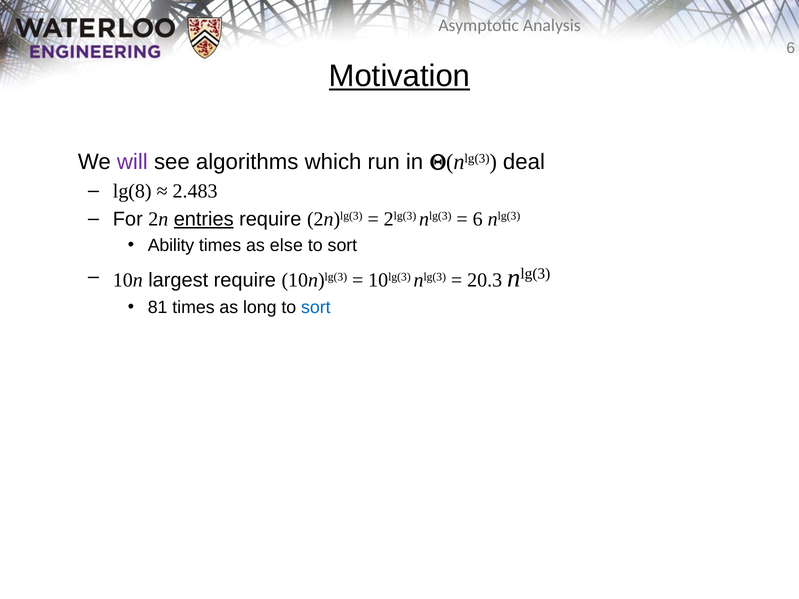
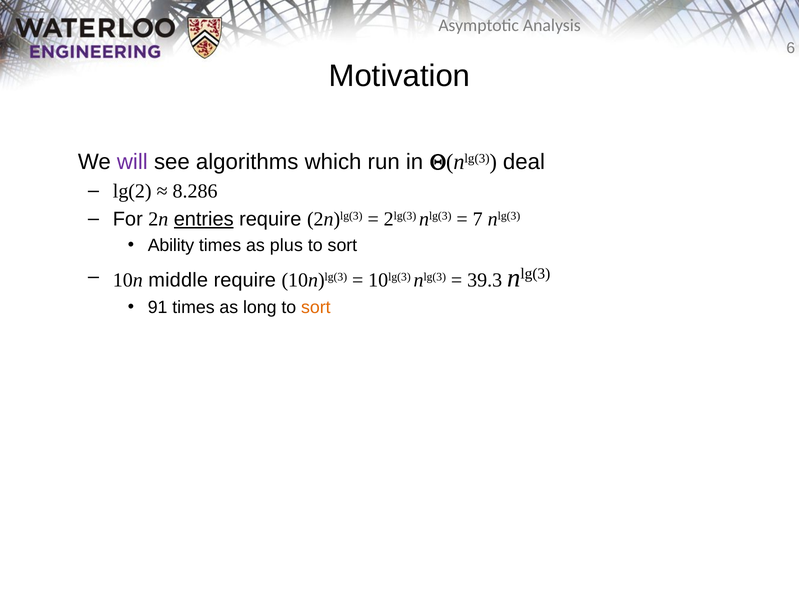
Motivation underline: present -> none
lg(8: lg(8 -> lg(2
2.483: 2.483 -> 8.286
6 at (478, 219): 6 -> 7
else: else -> plus
largest: largest -> middle
20.3: 20.3 -> 39.3
81: 81 -> 91
sort at (316, 307) colour: blue -> orange
